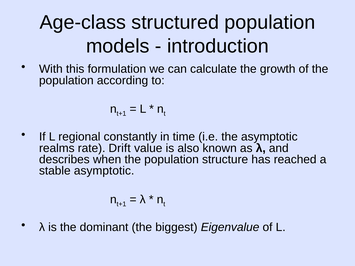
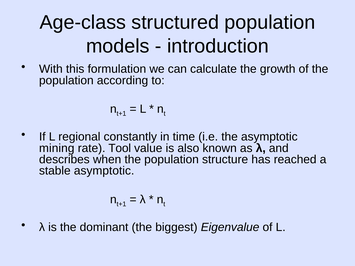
realms: realms -> mining
Drift: Drift -> Tool
